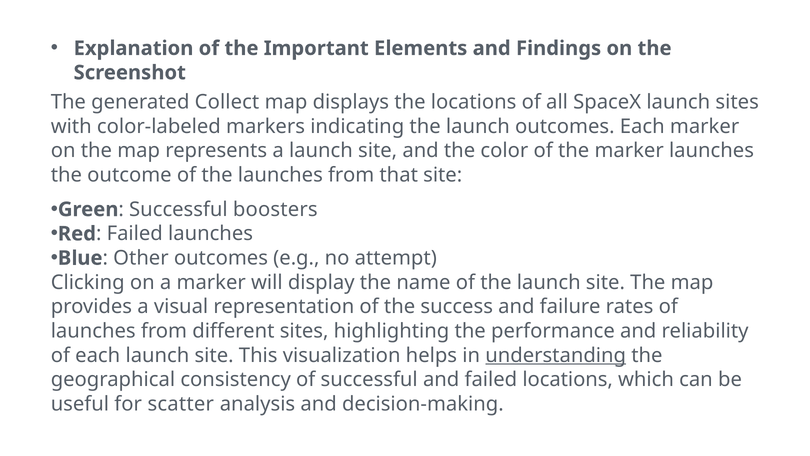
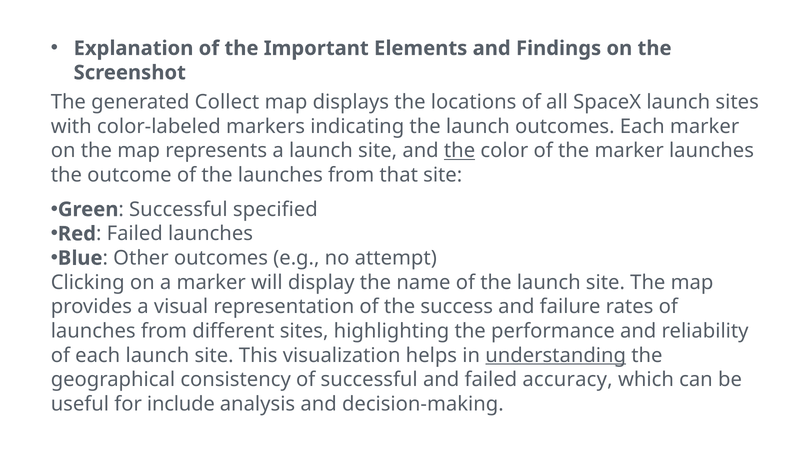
the at (460, 151) underline: none -> present
boosters: boosters -> specified
failed locations: locations -> accuracy
scatter: scatter -> include
